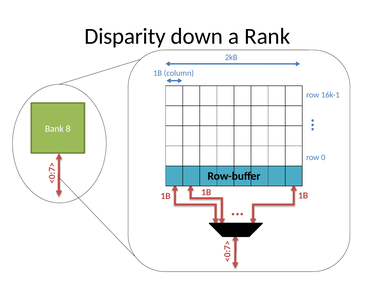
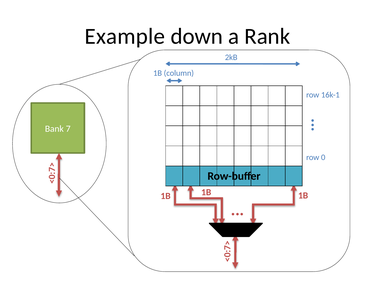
Disparity: Disparity -> Example
Bank 8: 8 -> 7
